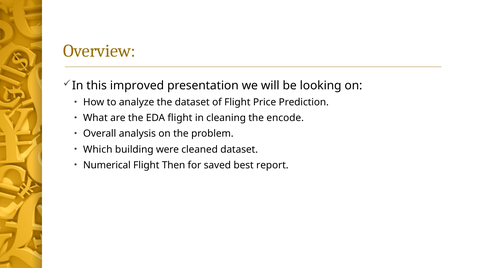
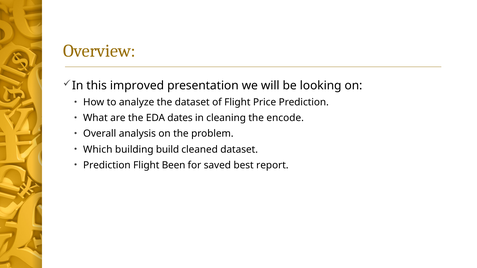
EDA flight: flight -> dates
were: were -> build
Numerical at (107, 165): Numerical -> Prediction
Then: Then -> Been
